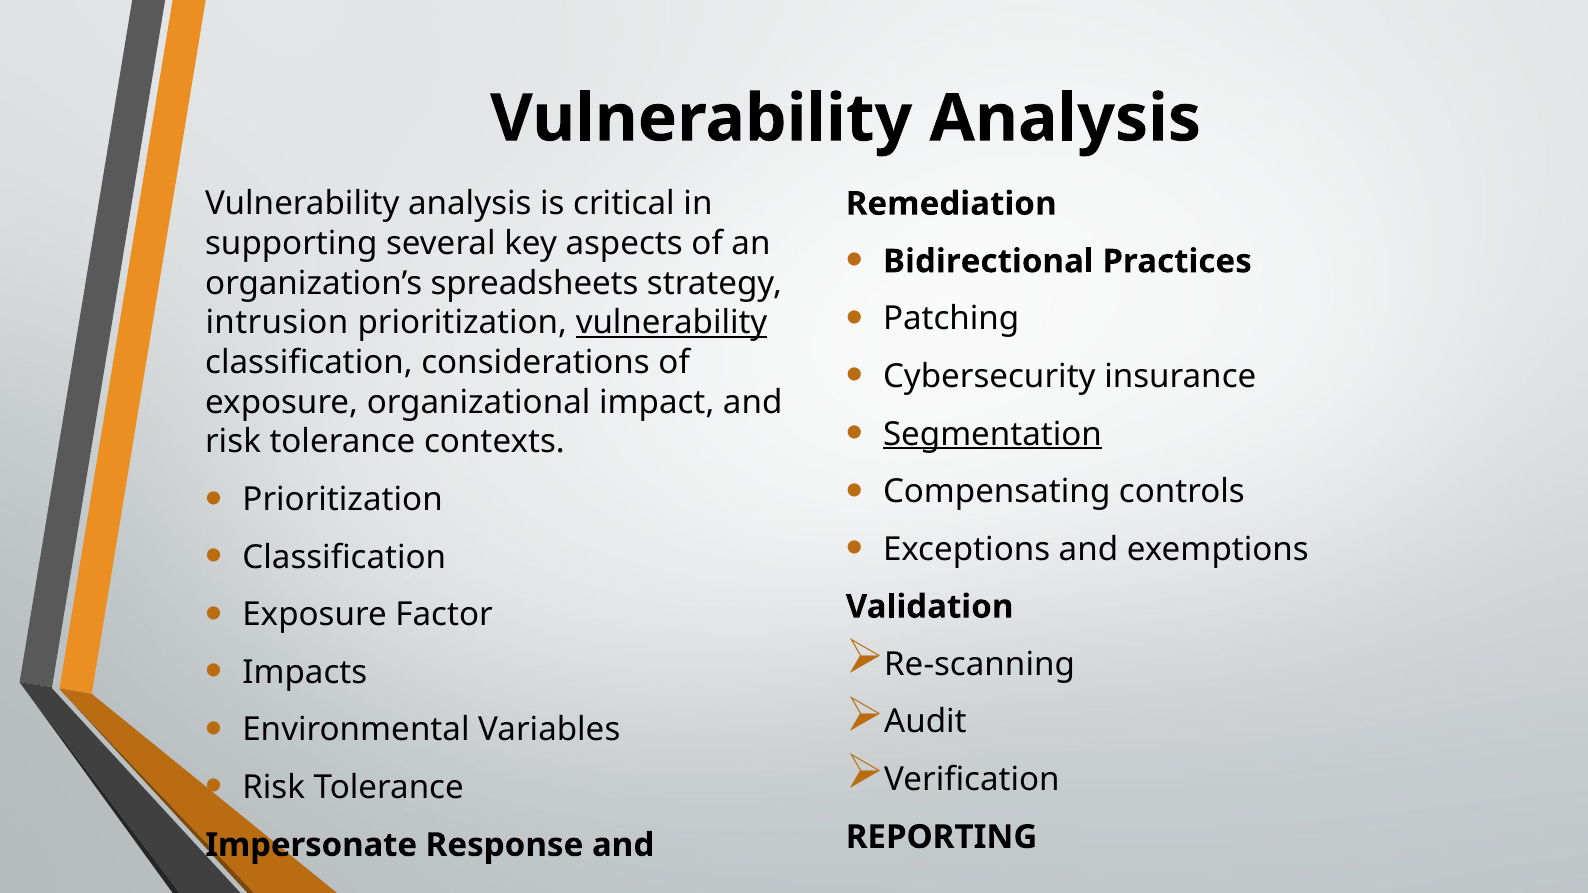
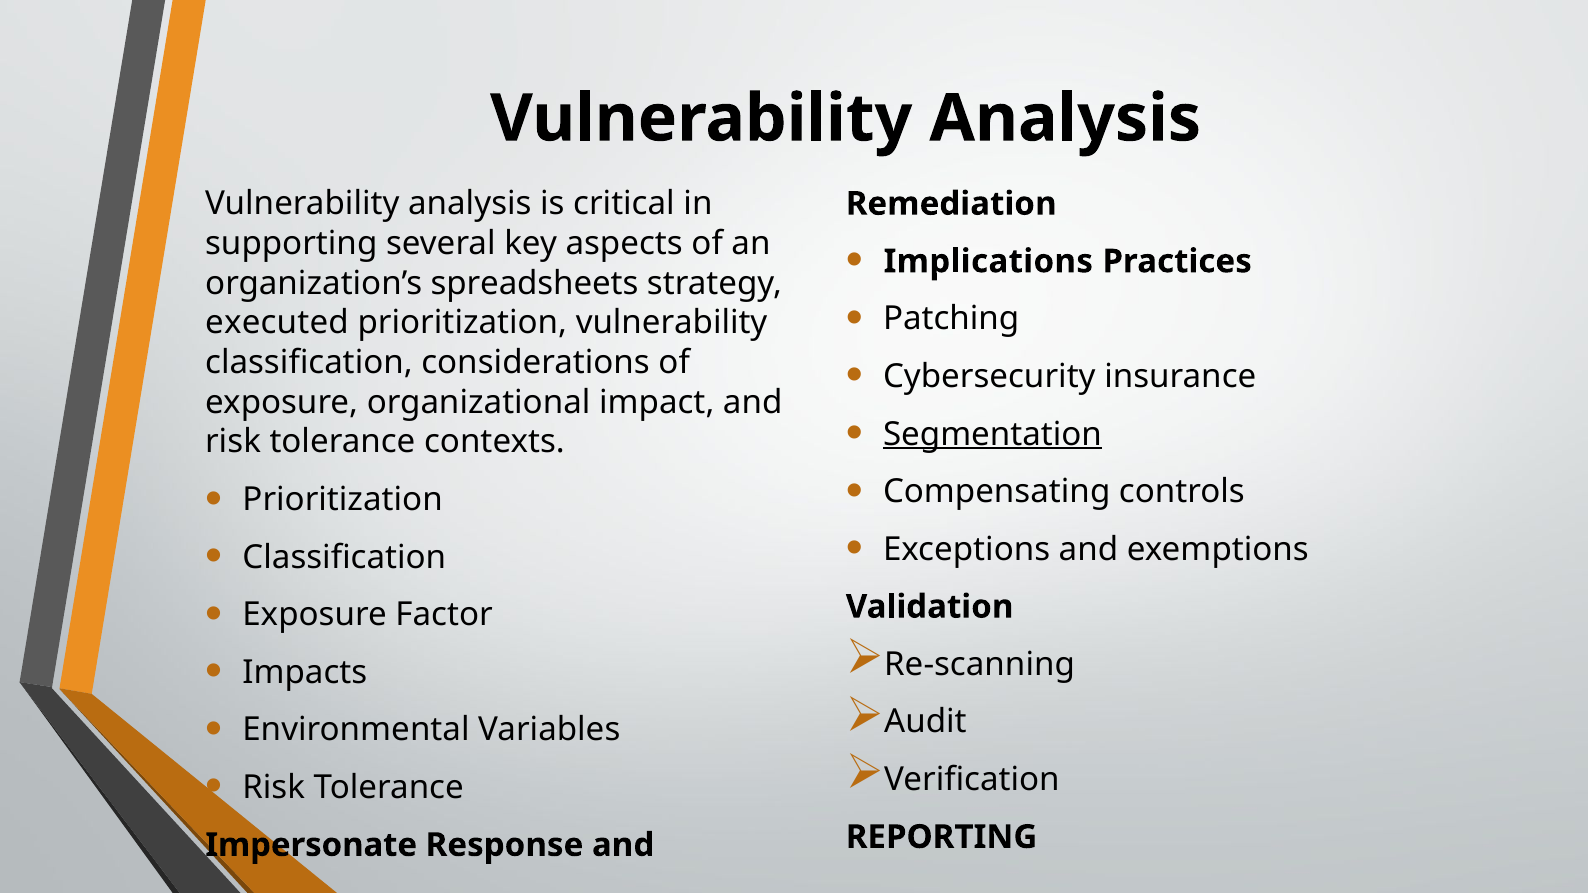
Bidirectional: Bidirectional -> Implications
intrusion: intrusion -> executed
vulnerability at (672, 323) underline: present -> none
